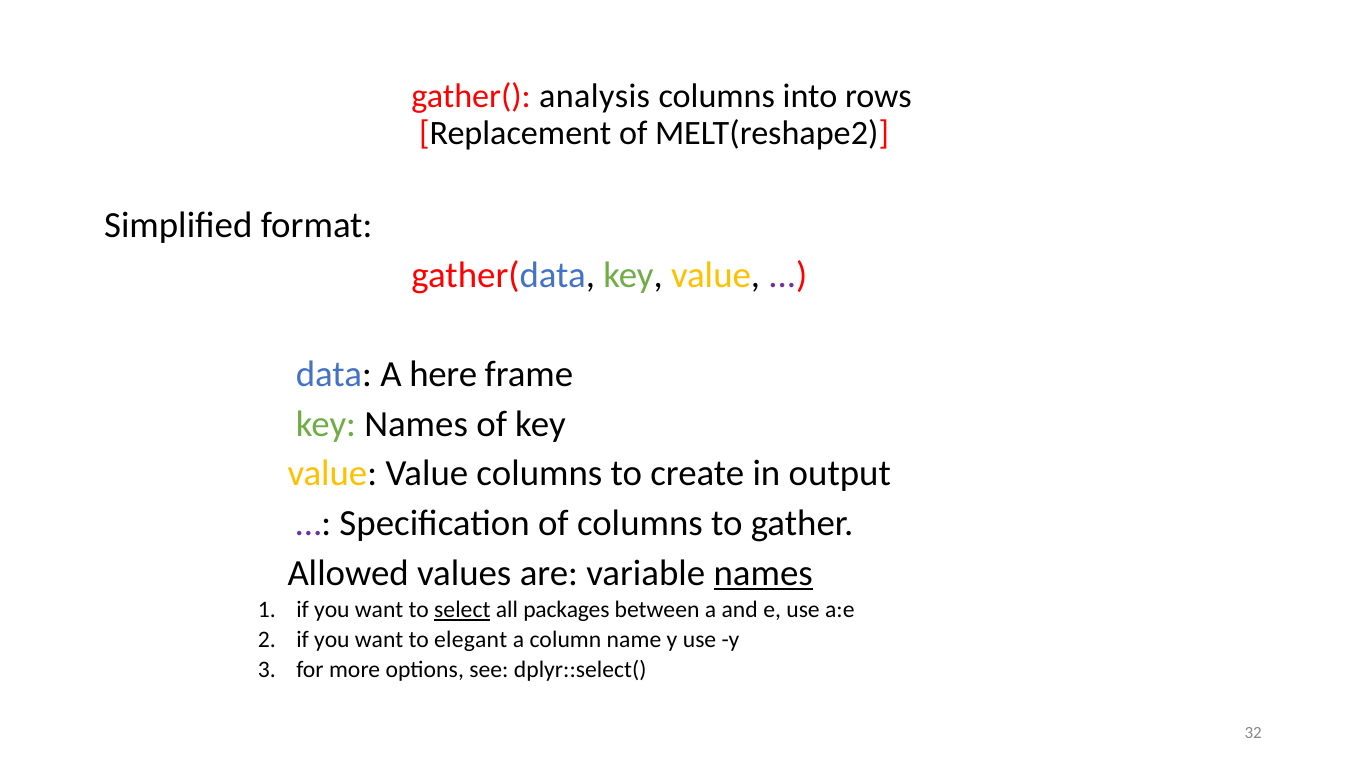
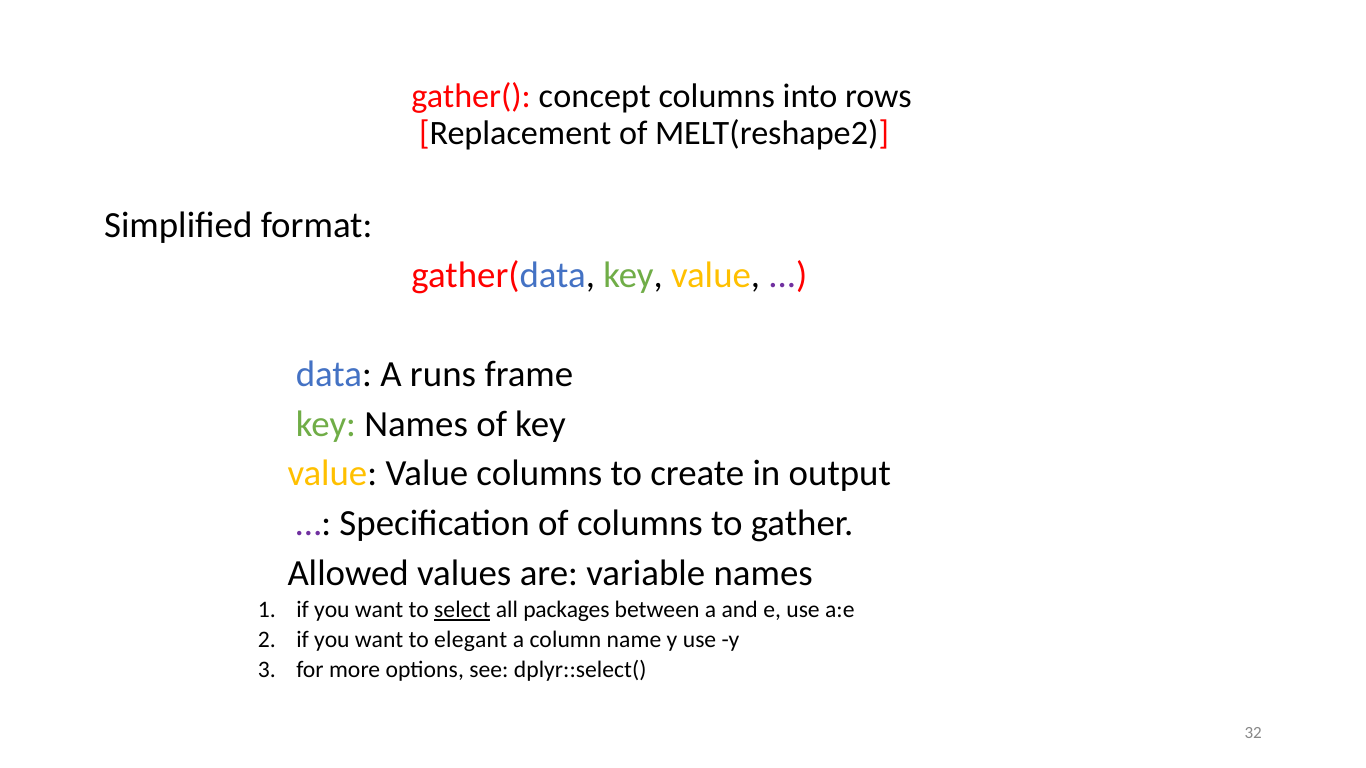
analysis: analysis -> concept
here: here -> runs
names at (763, 573) underline: present -> none
